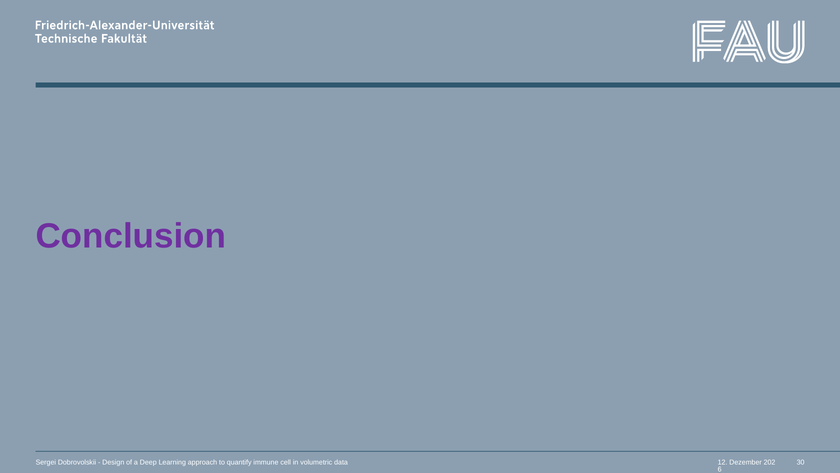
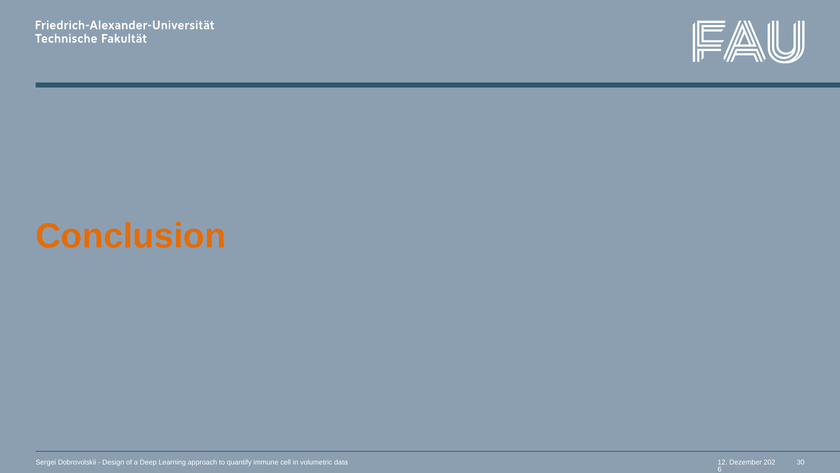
Conclusion colour: purple -> orange
